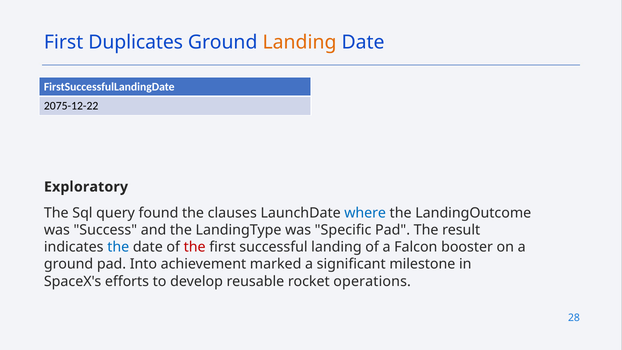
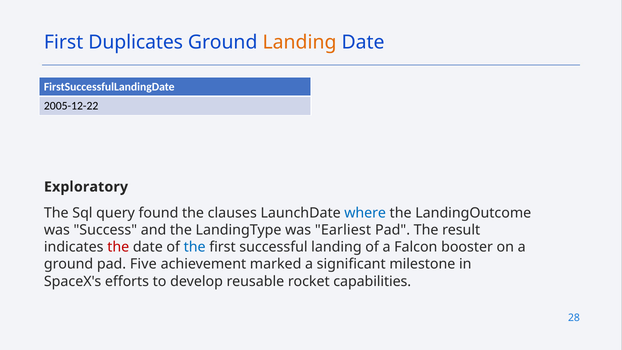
2075-12-22: 2075-12-22 -> 2005-12-22
Specific: Specific -> Earliest
the at (118, 247) colour: blue -> red
the at (195, 247) colour: red -> blue
Into: Into -> Five
operations: operations -> capabilities
